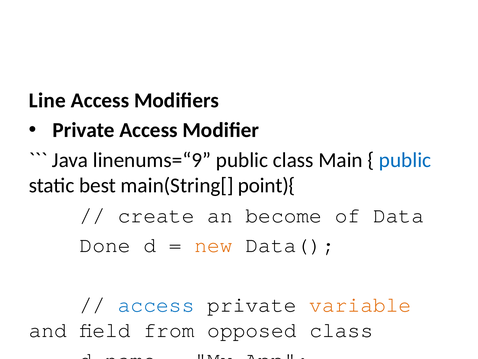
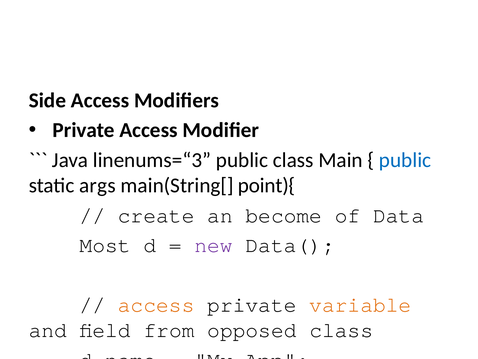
Line: Line -> Side
linenums=“9: linenums=“9 -> linenums=“3
best: best -> args
Done: Done -> Most
new colour: orange -> purple
access at (156, 304) colour: blue -> orange
